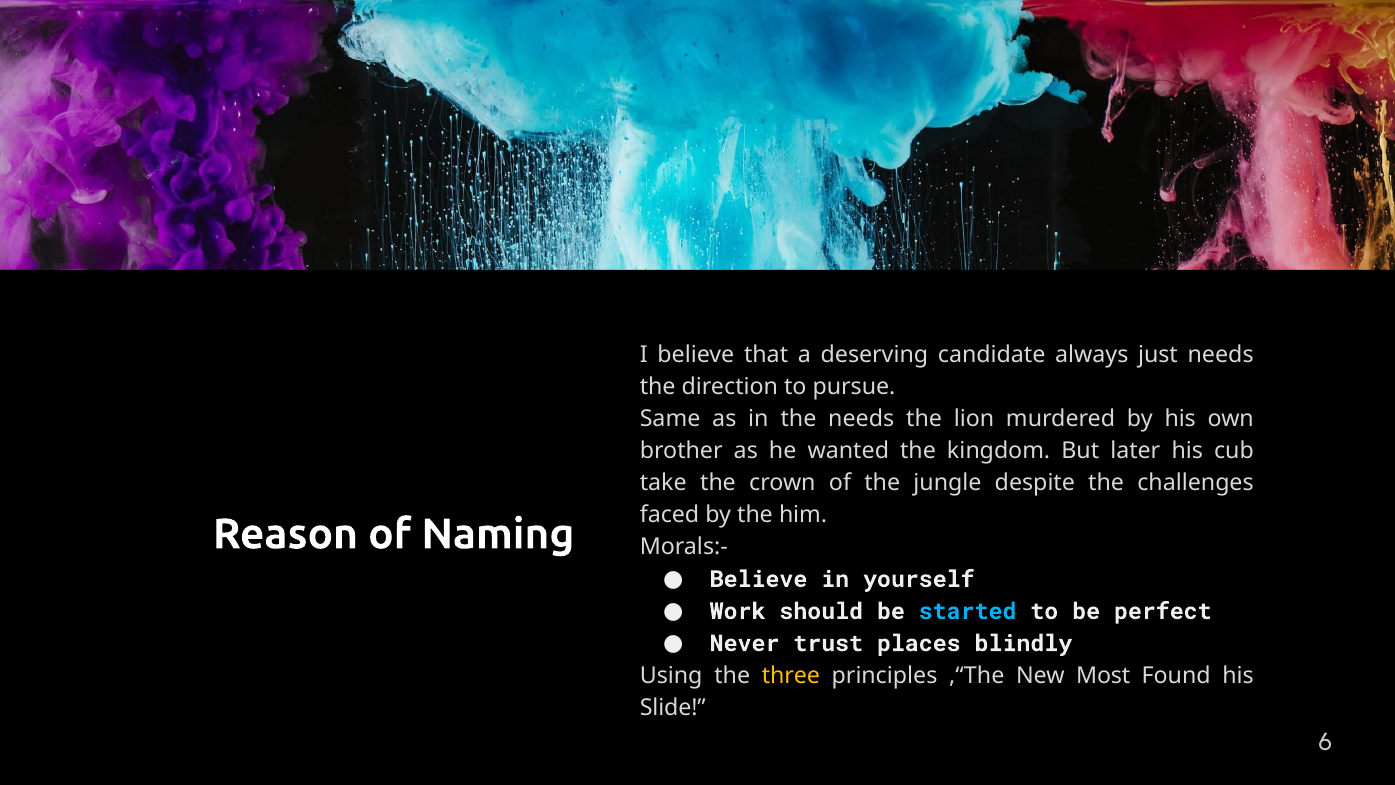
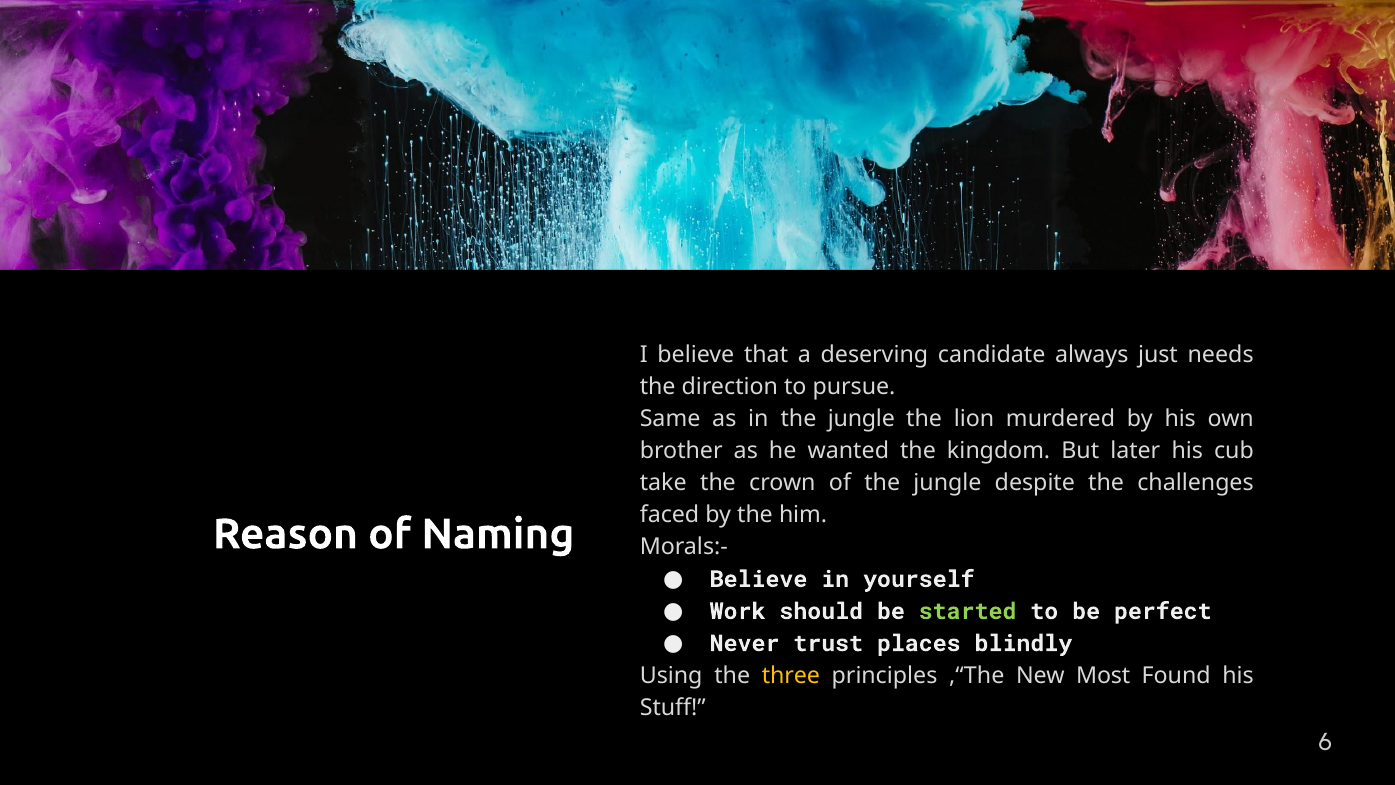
in the needs: needs -> jungle
started colour: light blue -> light green
Slide: Slide -> Stuff
